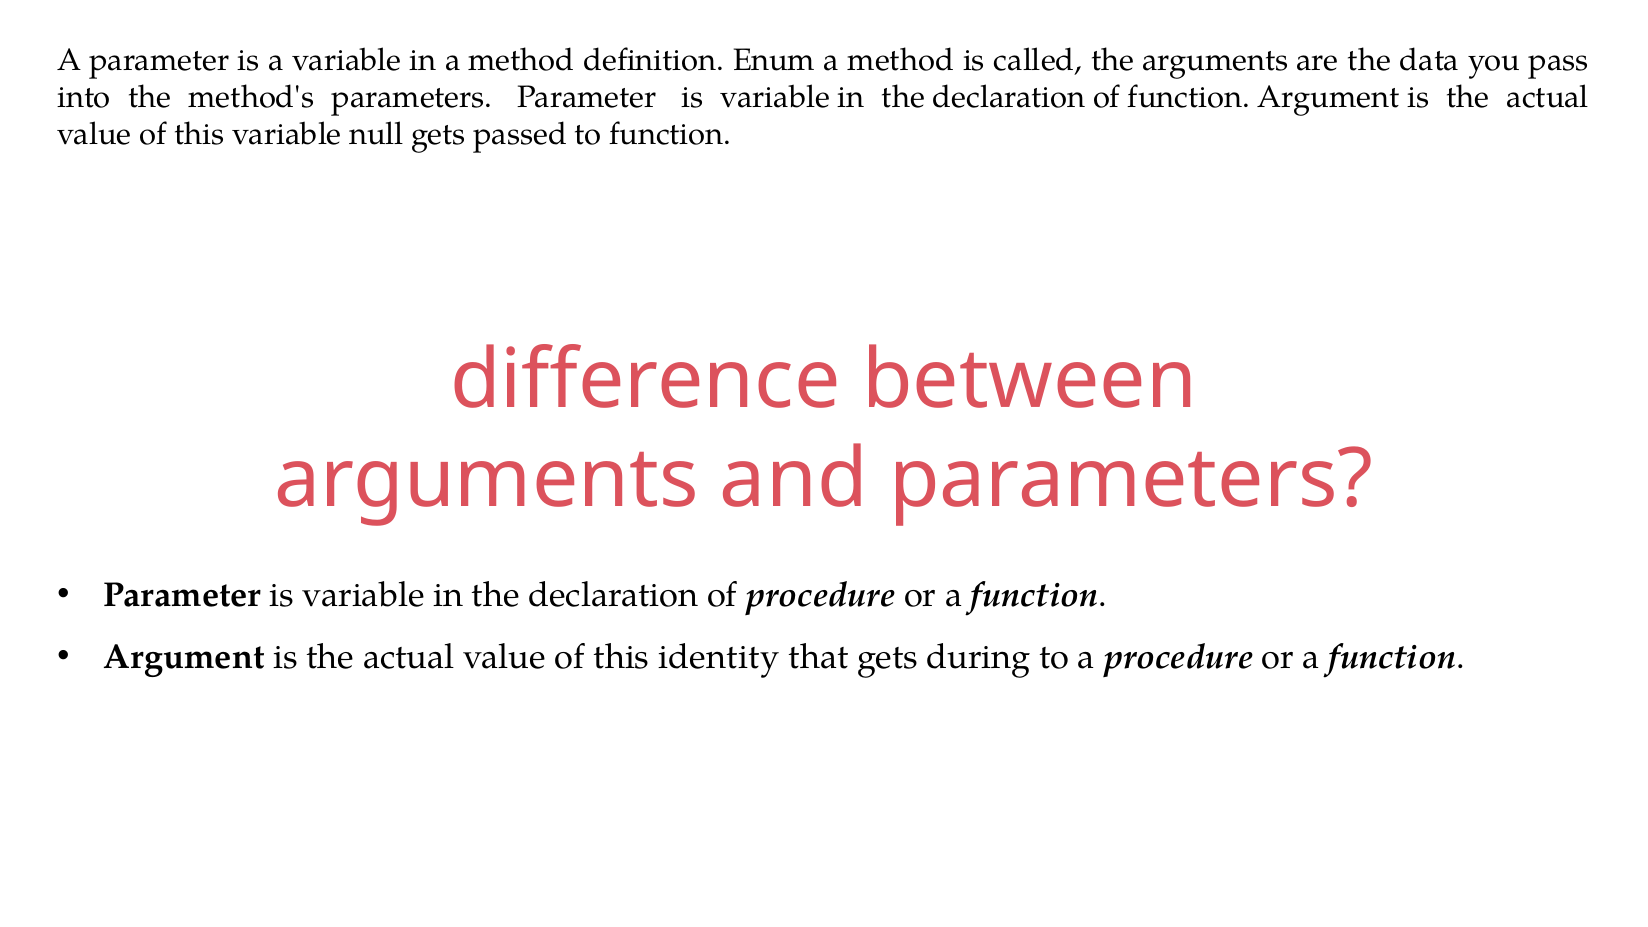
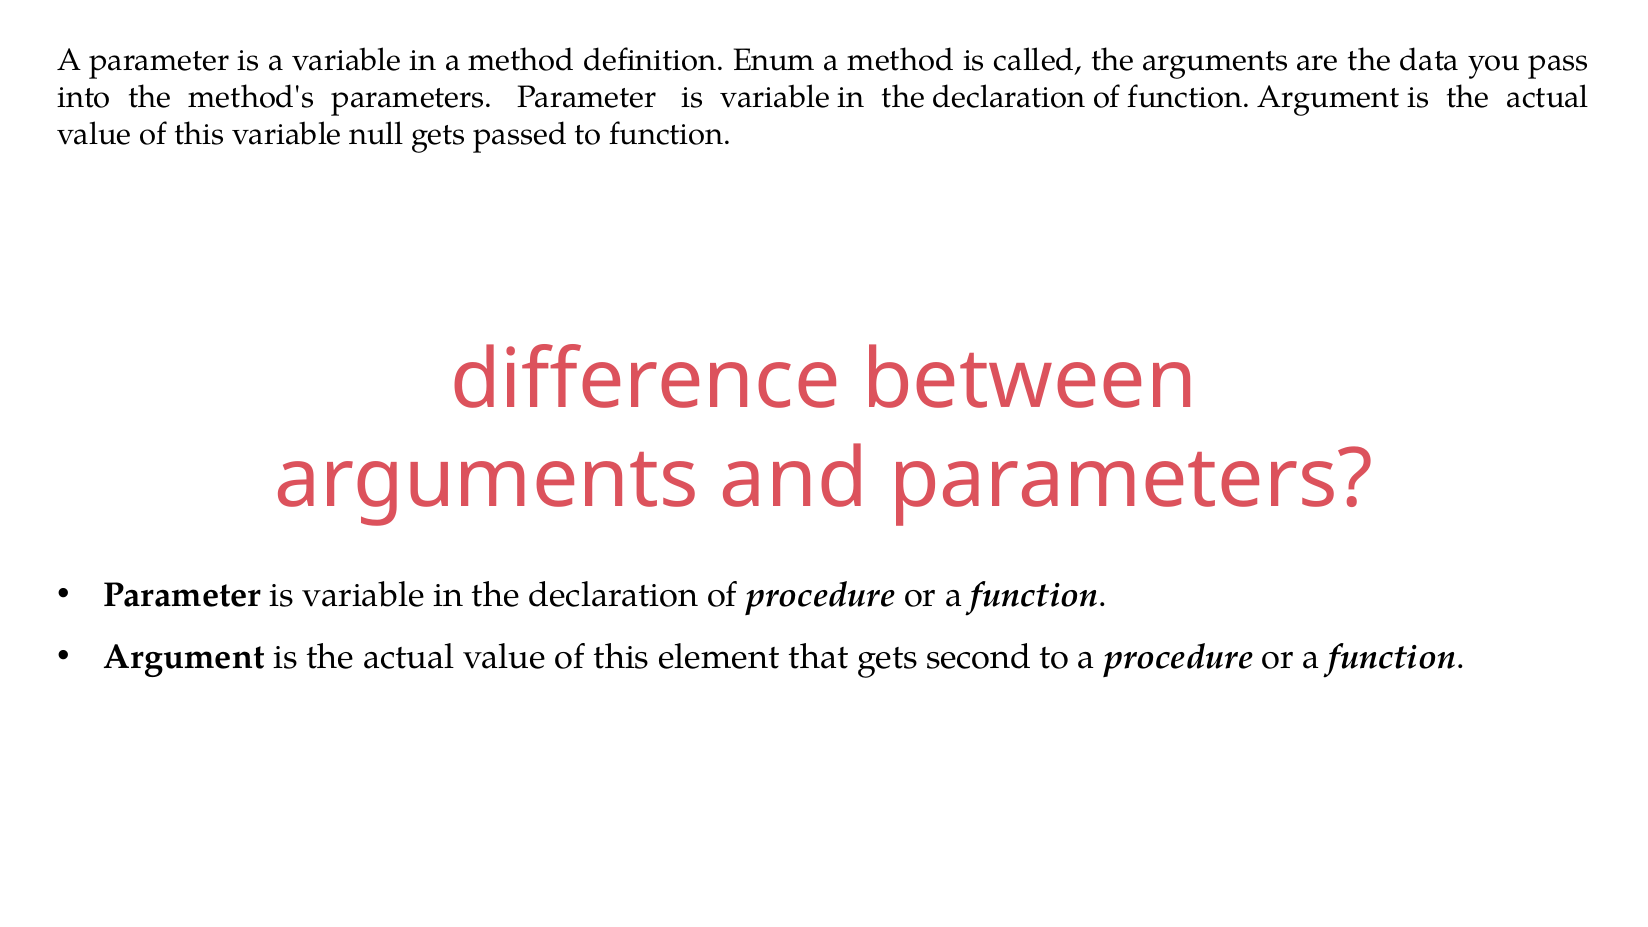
identity: identity -> element
during: during -> second
